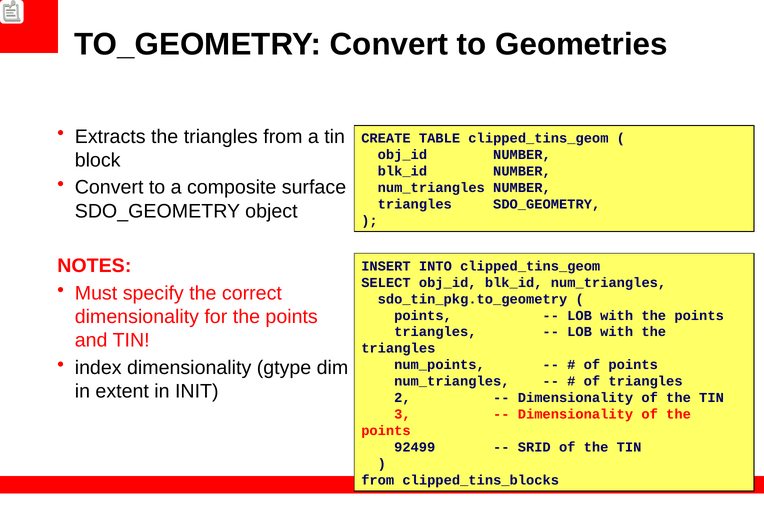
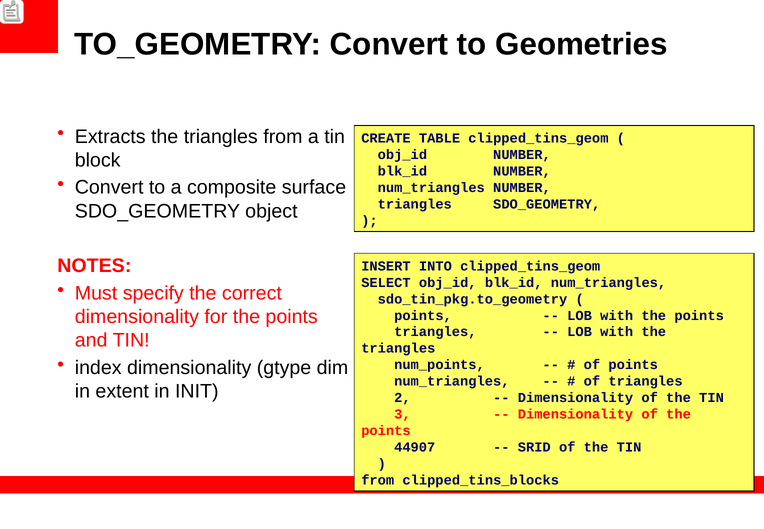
92499: 92499 -> 44907
